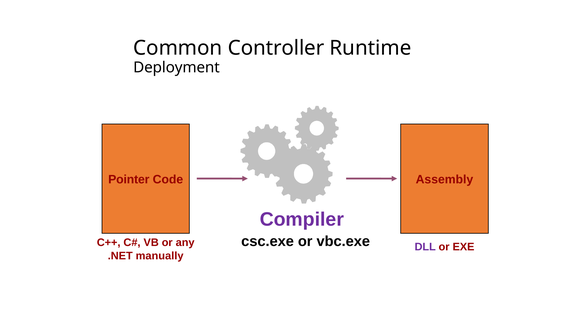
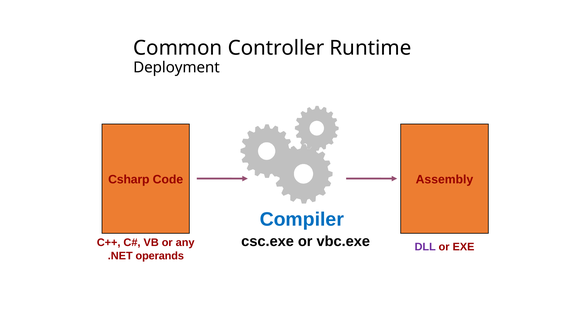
Pointer: Pointer -> Csharp
Compiler colour: purple -> blue
manually: manually -> operands
